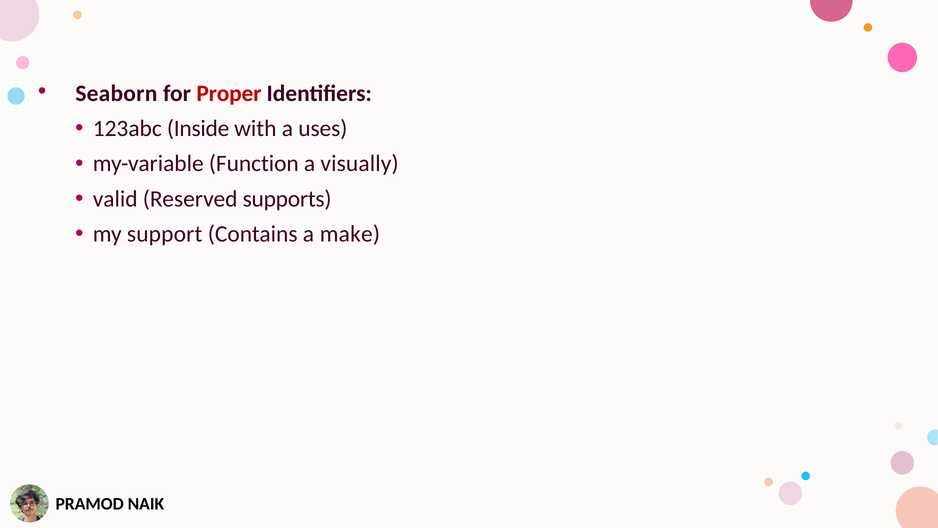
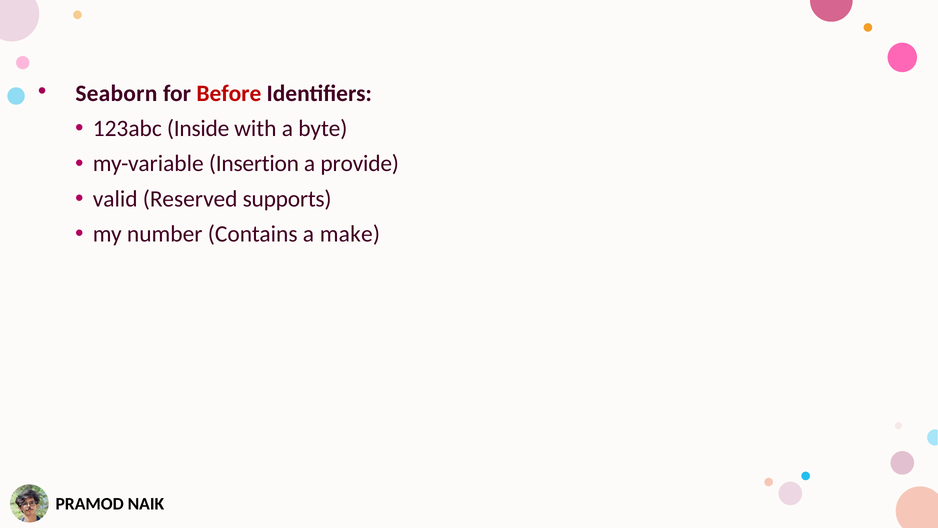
Proper: Proper -> Before
uses: uses -> byte
Function: Function -> Insertion
visually: visually -> provide
support: support -> number
